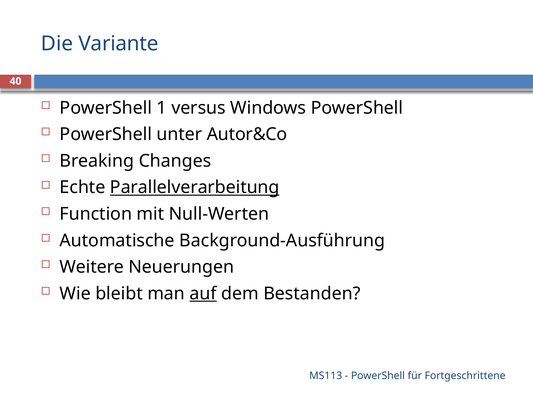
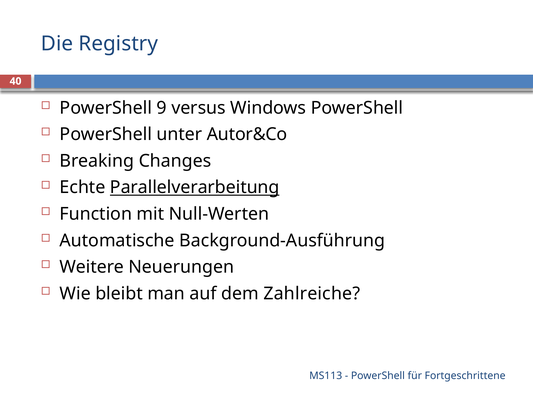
Variante: Variante -> Registry
1: 1 -> 9
auf underline: present -> none
Bestanden: Bestanden -> Zahlreiche
